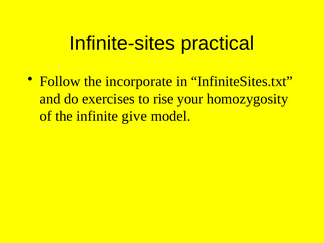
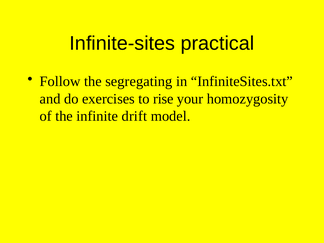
incorporate: incorporate -> segregating
give: give -> drift
